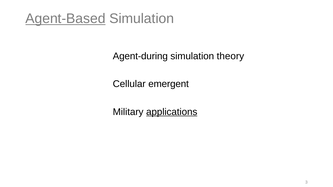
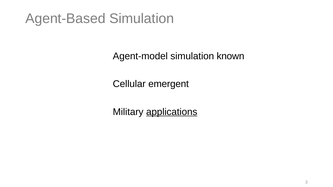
Agent-Based underline: present -> none
Agent-during: Agent-during -> Agent-model
theory: theory -> known
